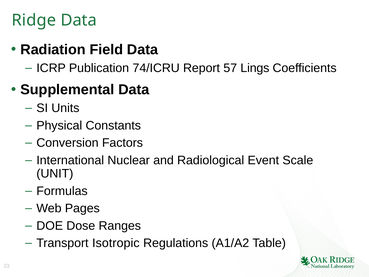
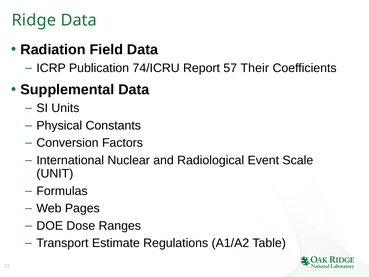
Lings: Lings -> Their
Isotropic: Isotropic -> Estimate
